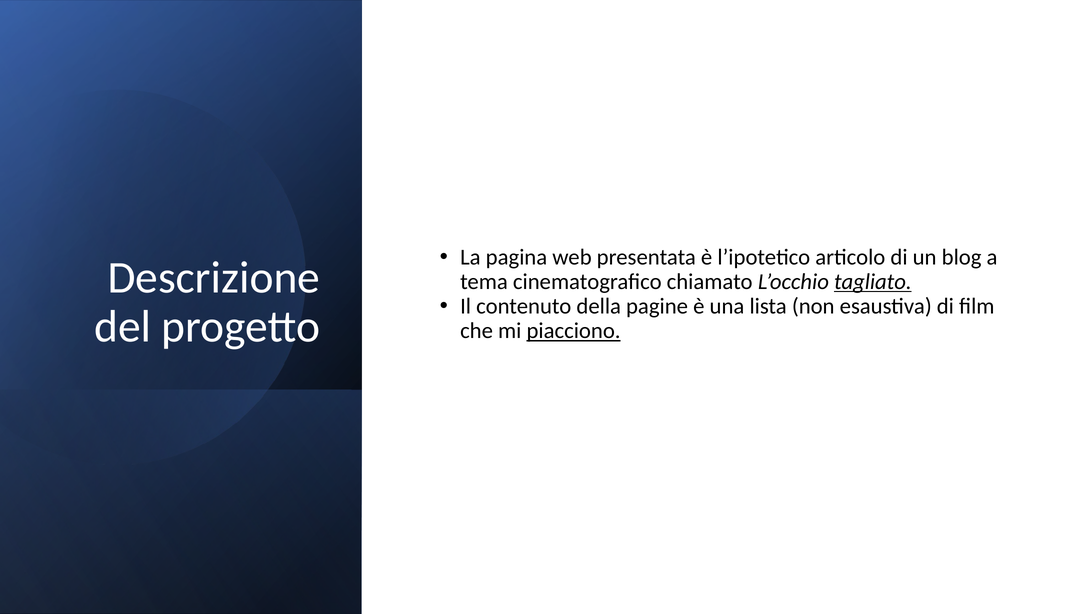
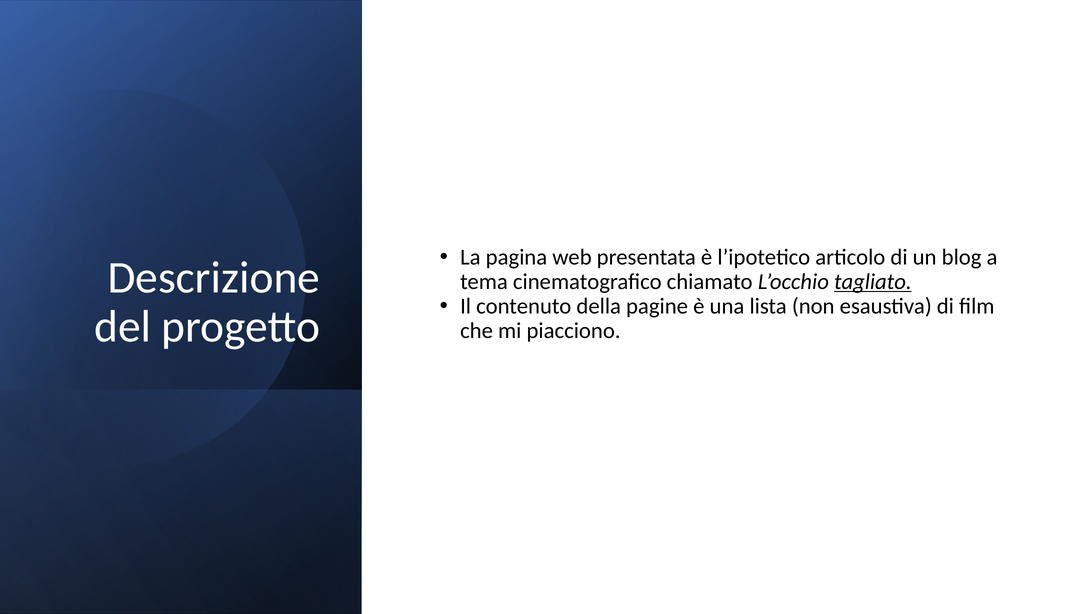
piacciono underline: present -> none
